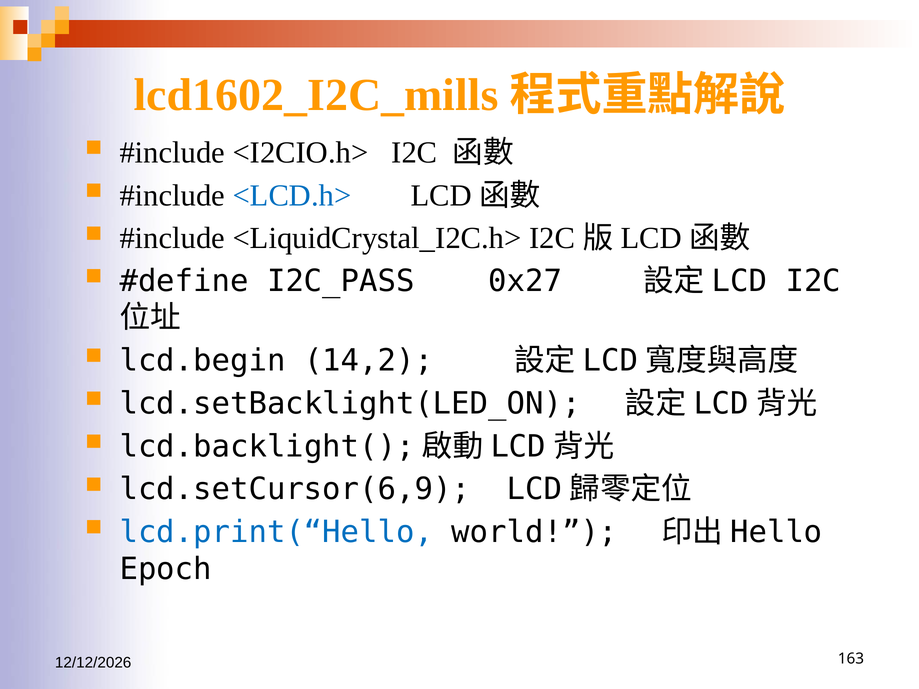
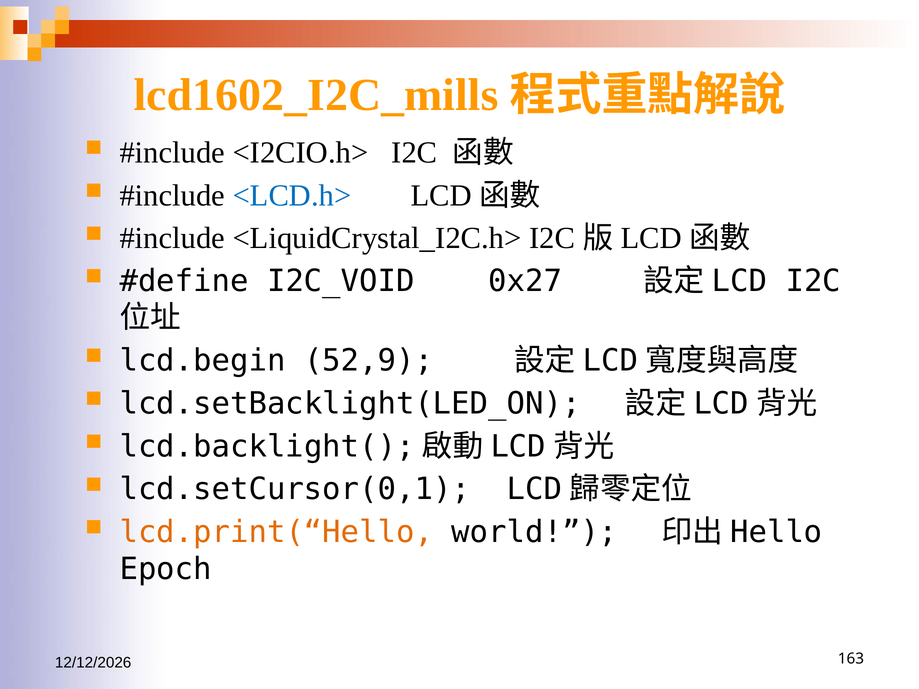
I2C_PASS: I2C_PASS -> I2C_VOID
14,2: 14,2 -> 52,9
lcd.setCursor(6,9: lcd.setCursor(6,9 -> lcd.setCursor(0,1
lcd.print(“Hello colour: blue -> orange
